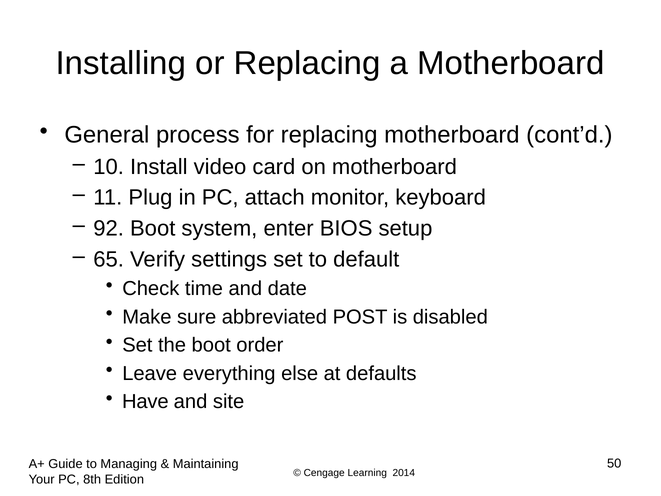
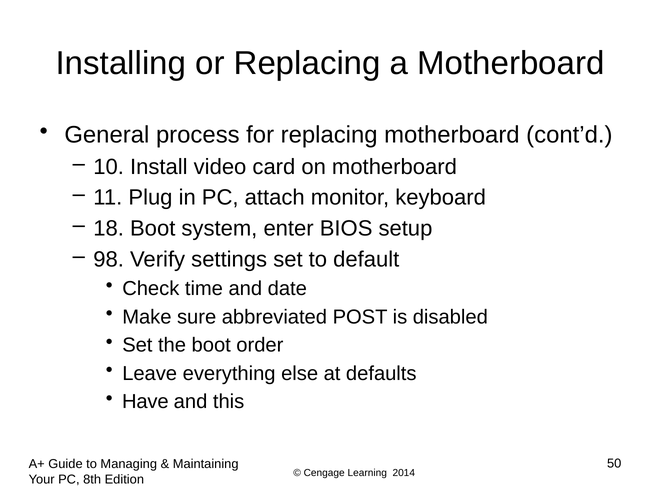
92: 92 -> 18
65: 65 -> 98
site: site -> this
